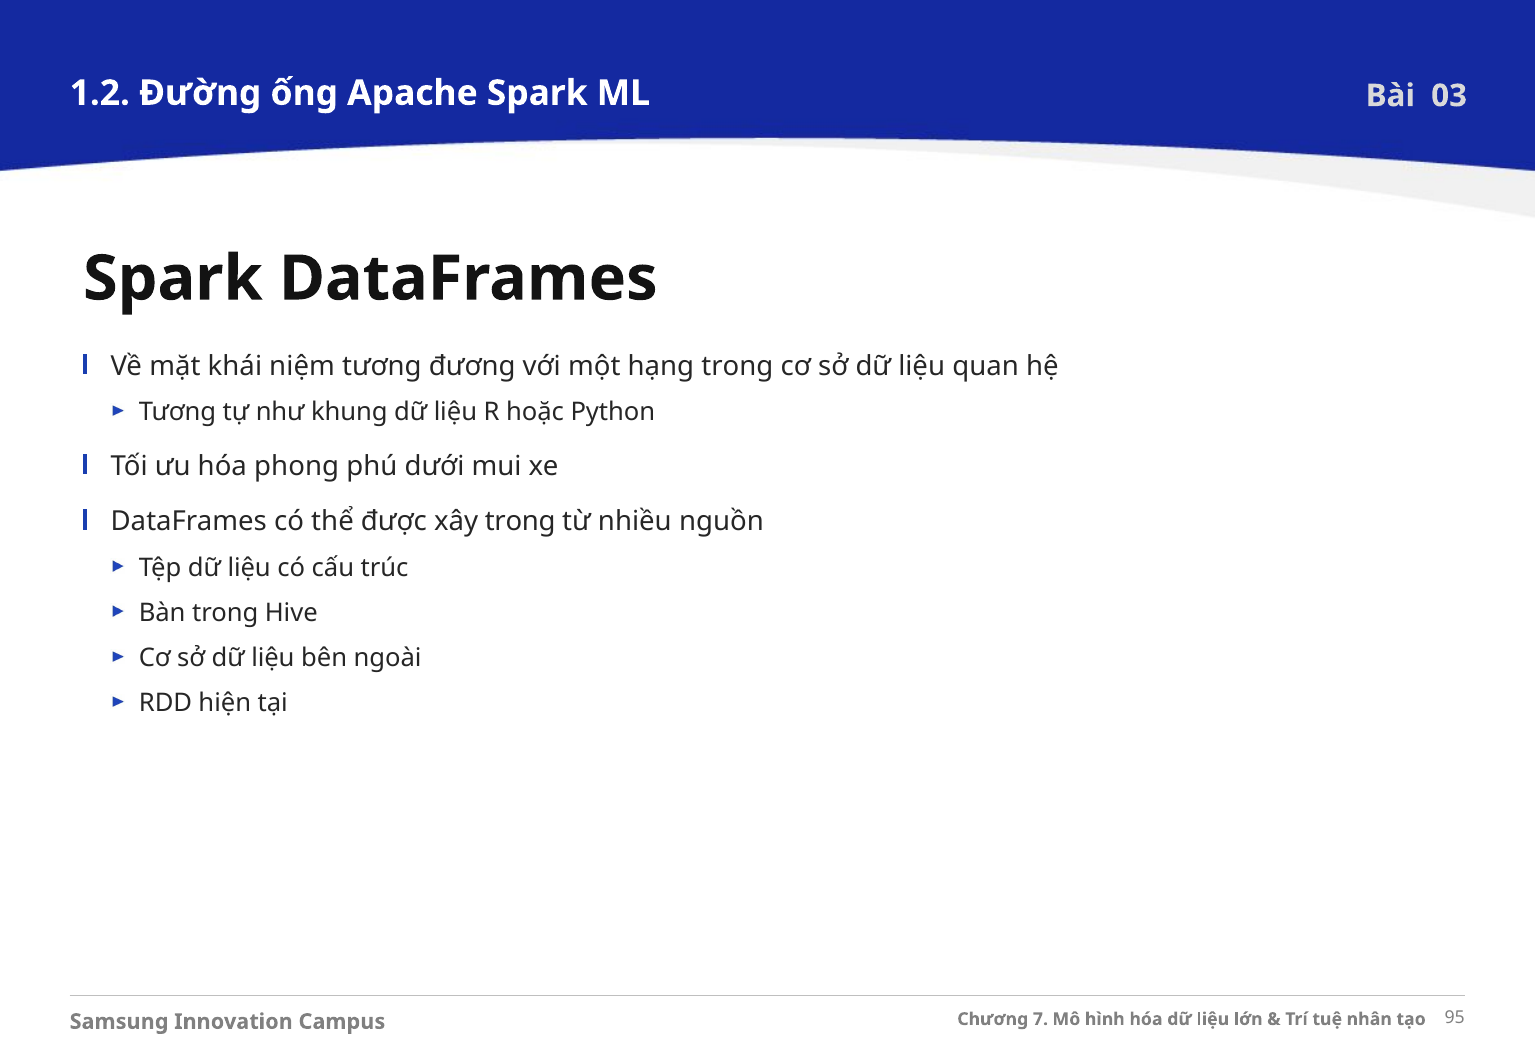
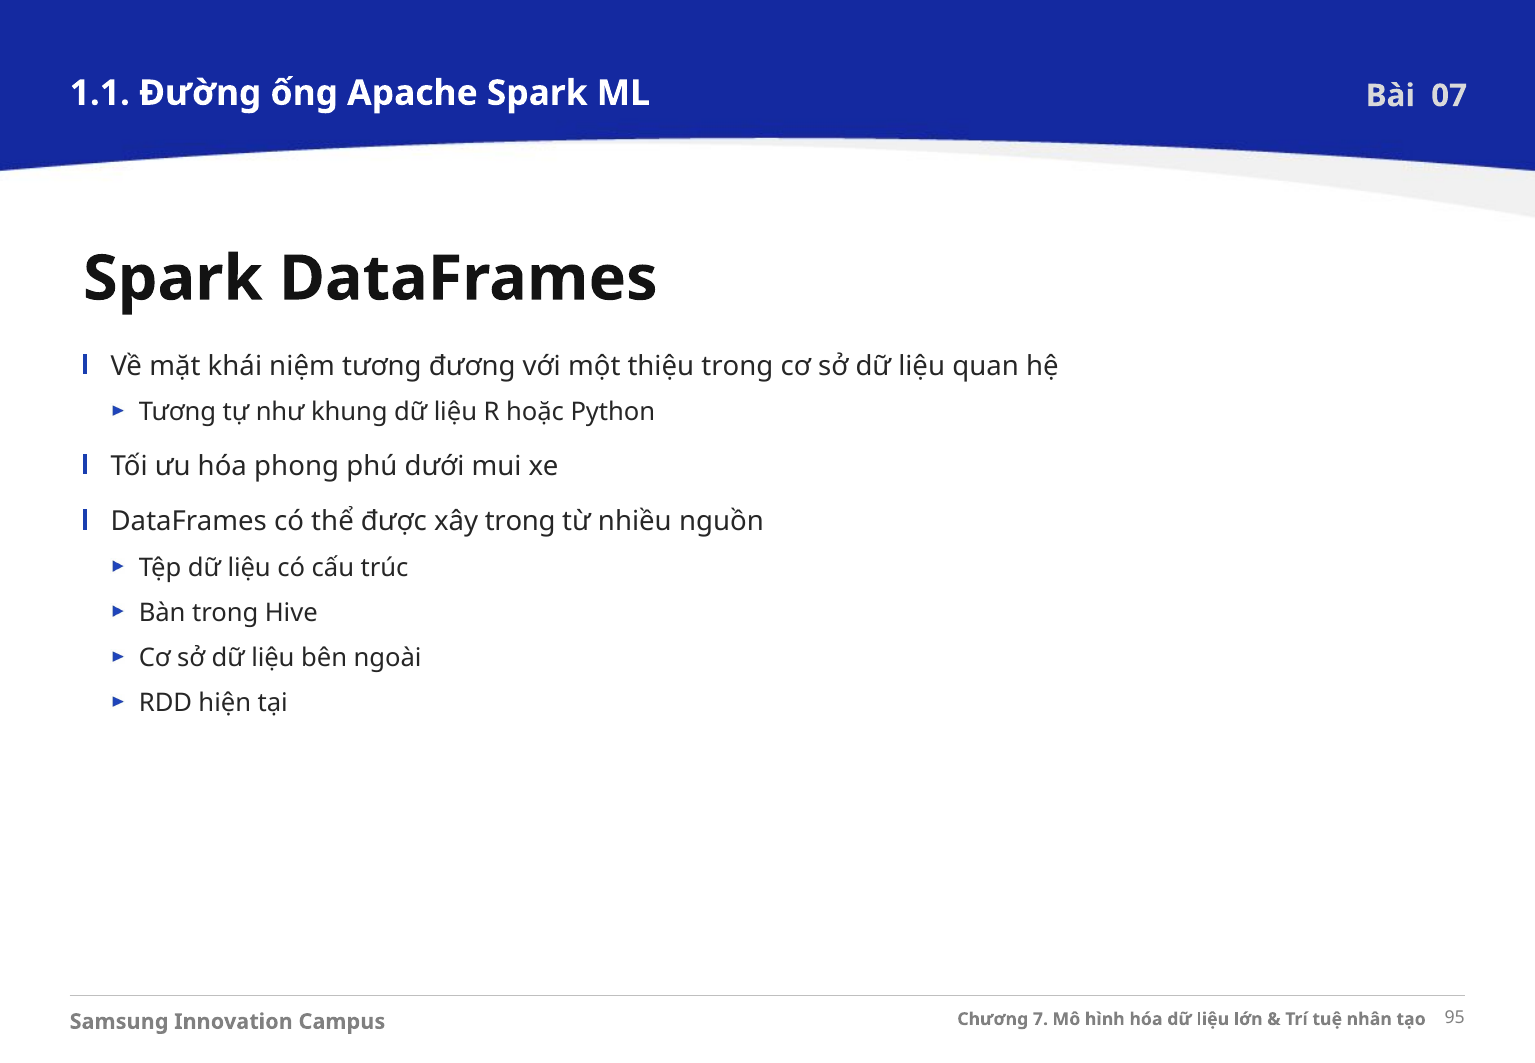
1.2: 1.2 -> 1.1
03: 03 -> 07
hạng: hạng -> thiệu
